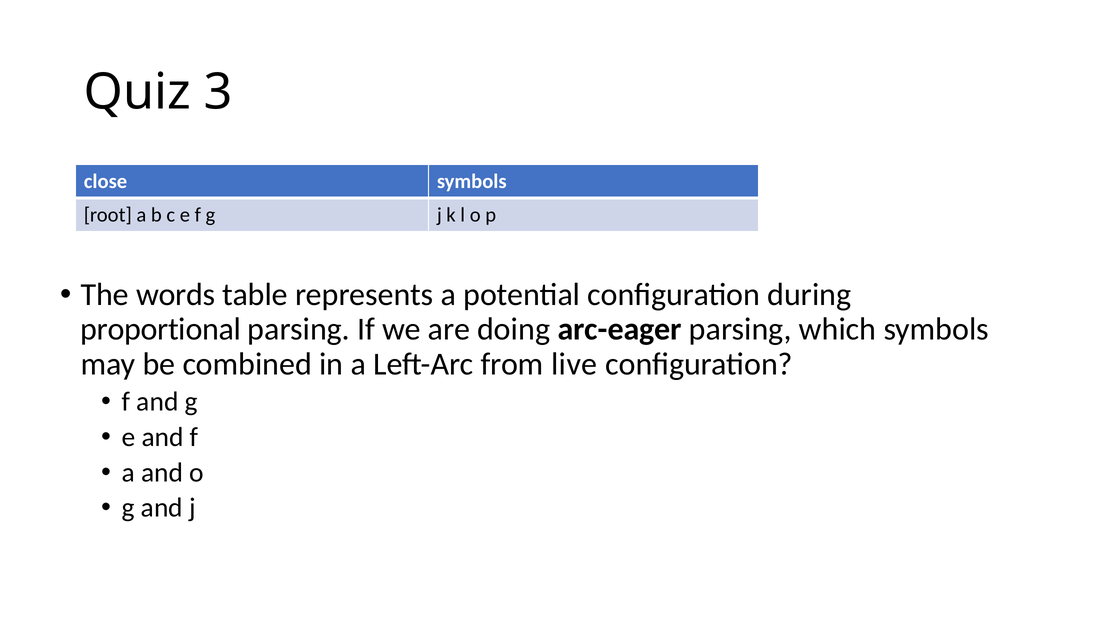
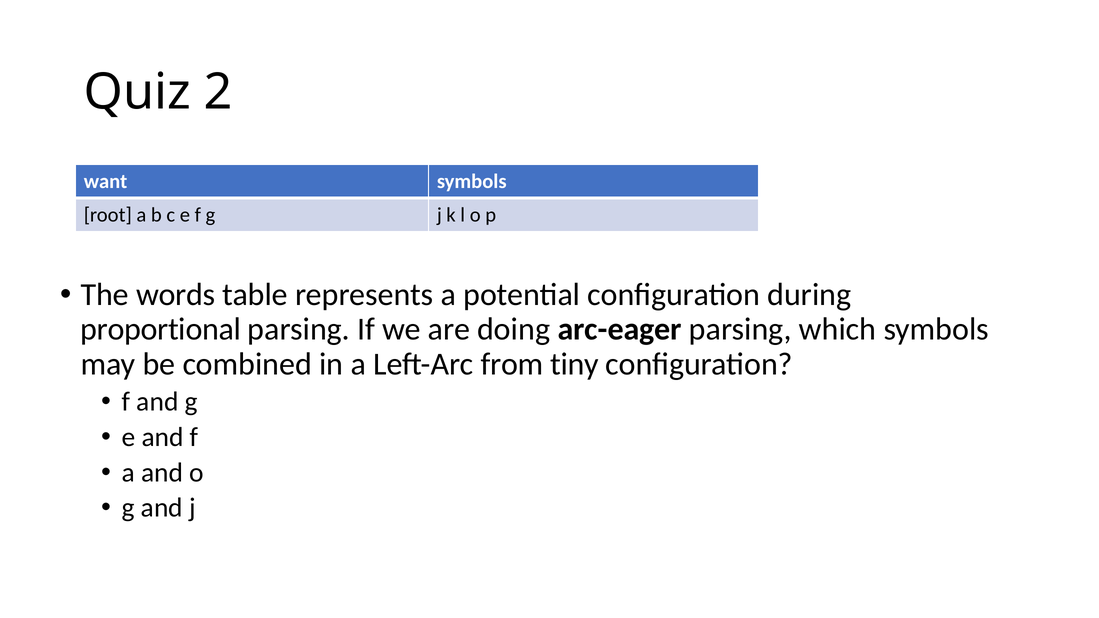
3: 3 -> 2
close: close -> want
live: live -> tiny
